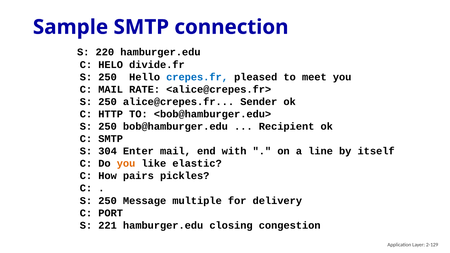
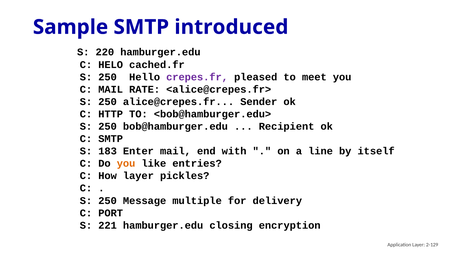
connection: connection -> introduced
divide.fr: divide.fr -> cached.fr
crepes.fr colour: blue -> purple
304: 304 -> 183
elastic: elastic -> entries
How pairs: pairs -> layer
congestion: congestion -> encryption
